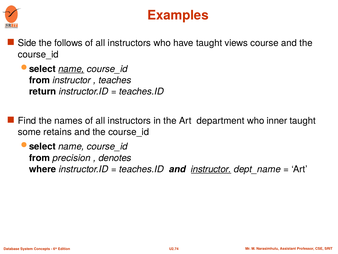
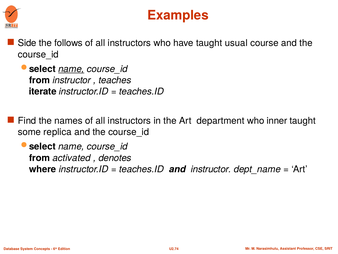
views: views -> usual
return: return -> iterate
retains: retains -> replica
precision: precision -> activated
instructor at (211, 169) underline: present -> none
